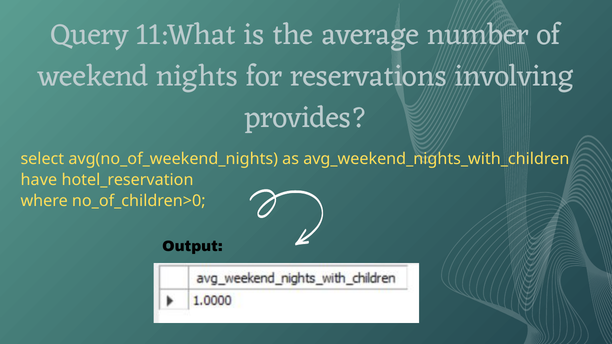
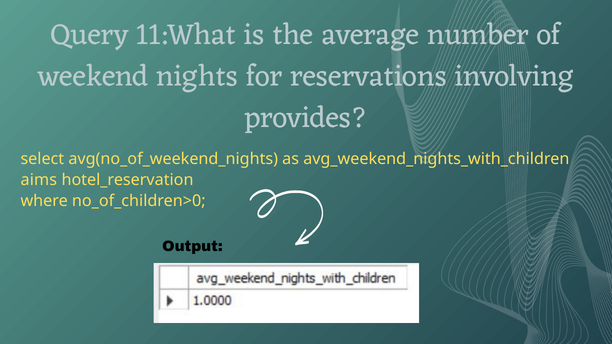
have: have -> aims
